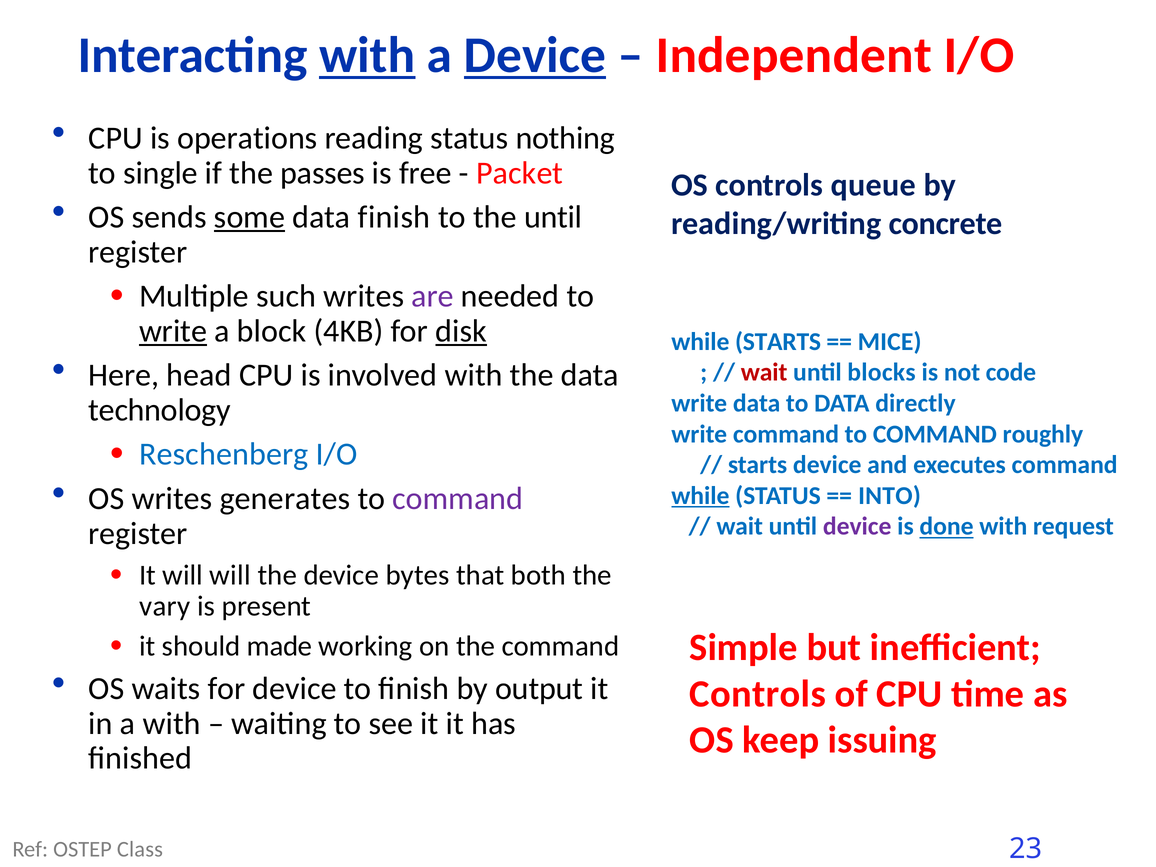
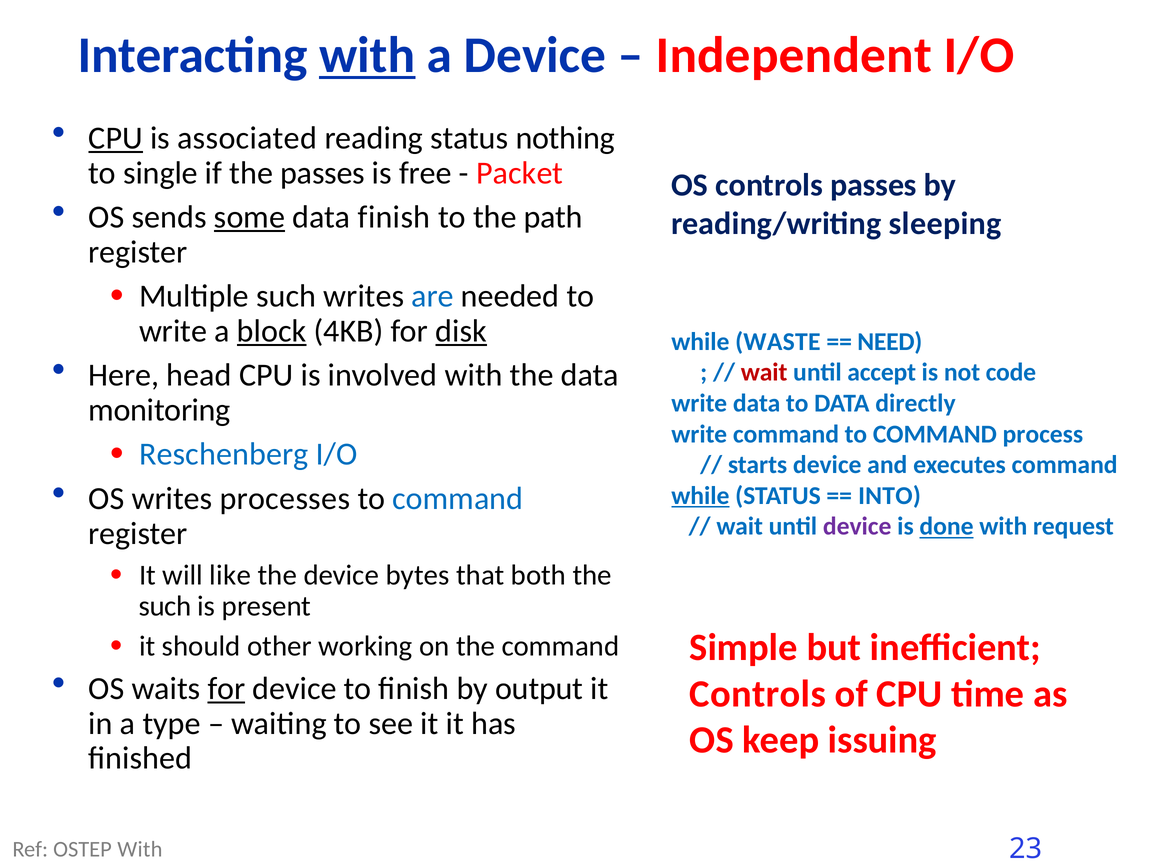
Device at (535, 55) underline: present -> none
CPU at (116, 138) underline: none -> present
operations: operations -> associated
controls queue: queue -> passes
the until: until -> path
concrete: concrete -> sleeping
are colour: purple -> blue
write at (173, 331) underline: present -> none
block underline: none -> present
while STARTS: STARTS -> WASTE
MICE: MICE -> NEED
blocks: blocks -> accept
technology: technology -> monitoring
roughly: roughly -> process
generates: generates -> processes
command at (458, 499) colour: purple -> blue
will will: will -> like
vary at (165, 606): vary -> such
made: made -> other
for at (226, 689) underline: none -> present
a with: with -> type
OSTEP Class: Class -> With
